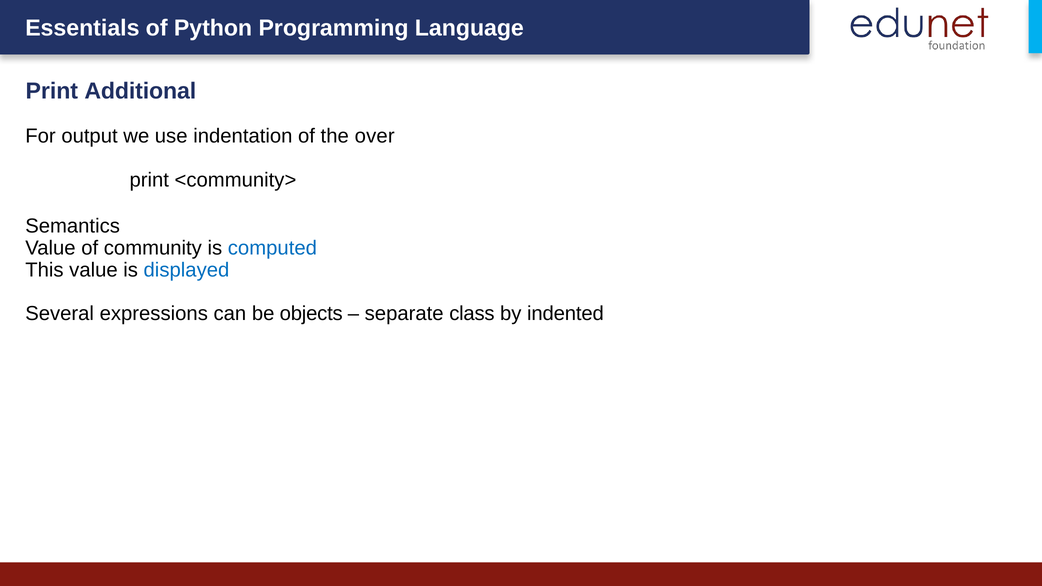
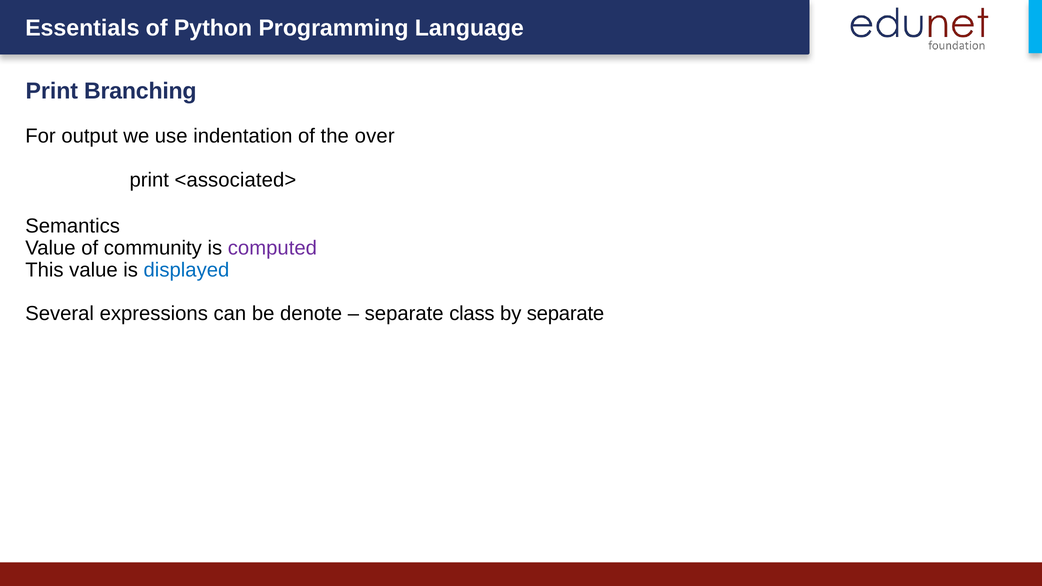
Additional: Additional -> Branching
<community>: <community> -> <associated>
computed colour: blue -> purple
objects: objects -> denote
by indented: indented -> separate
